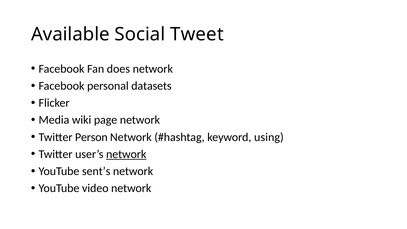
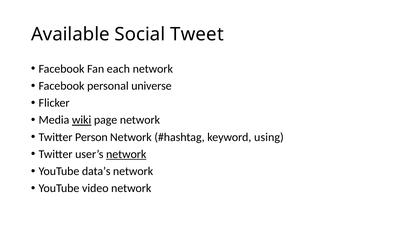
does: does -> each
datasets: datasets -> universe
wiki underline: none -> present
sent’s: sent’s -> data’s
